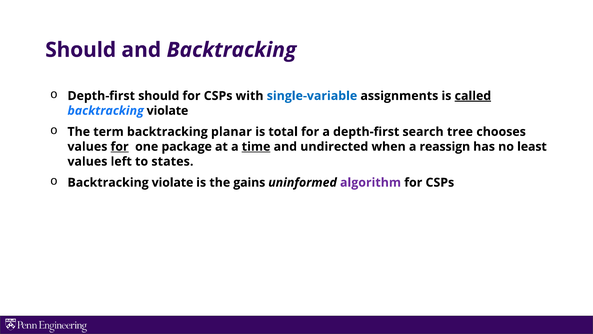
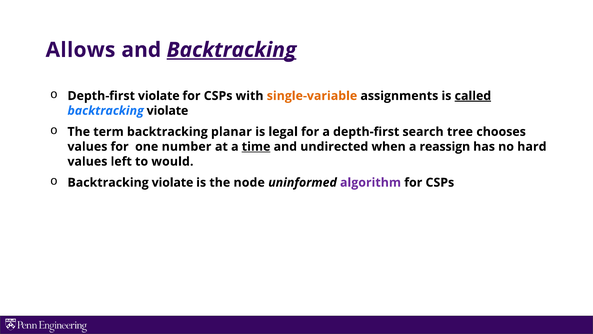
Should at (81, 50): Should -> Allows
Backtracking at (231, 50) underline: none -> present
Depth-first should: should -> violate
single-variable colour: blue -> orange
total: total -> legal
for at (120, 146) underline: present -> none
package: package -> number
least: least -> hard
states: states -> would
gains: gains -> node
